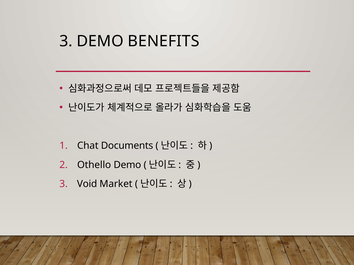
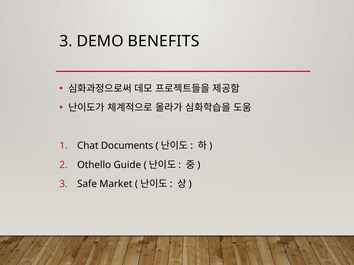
Othello Demo: Demo -> Guide
Void: Void -> Safe
